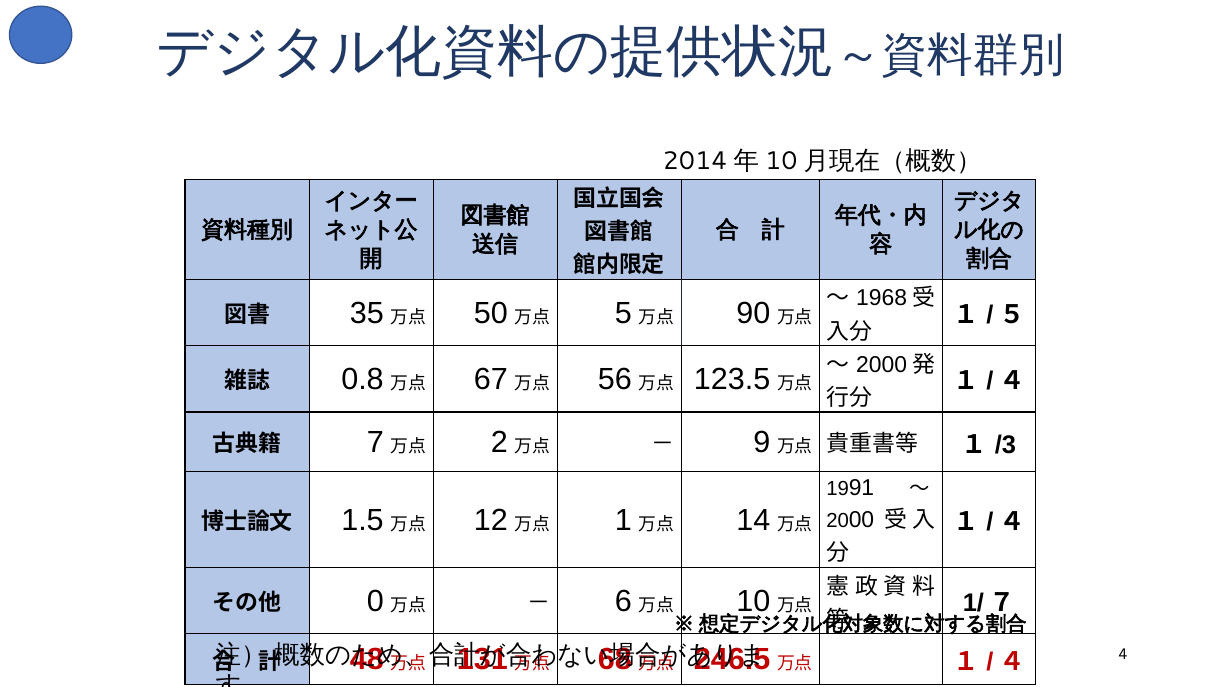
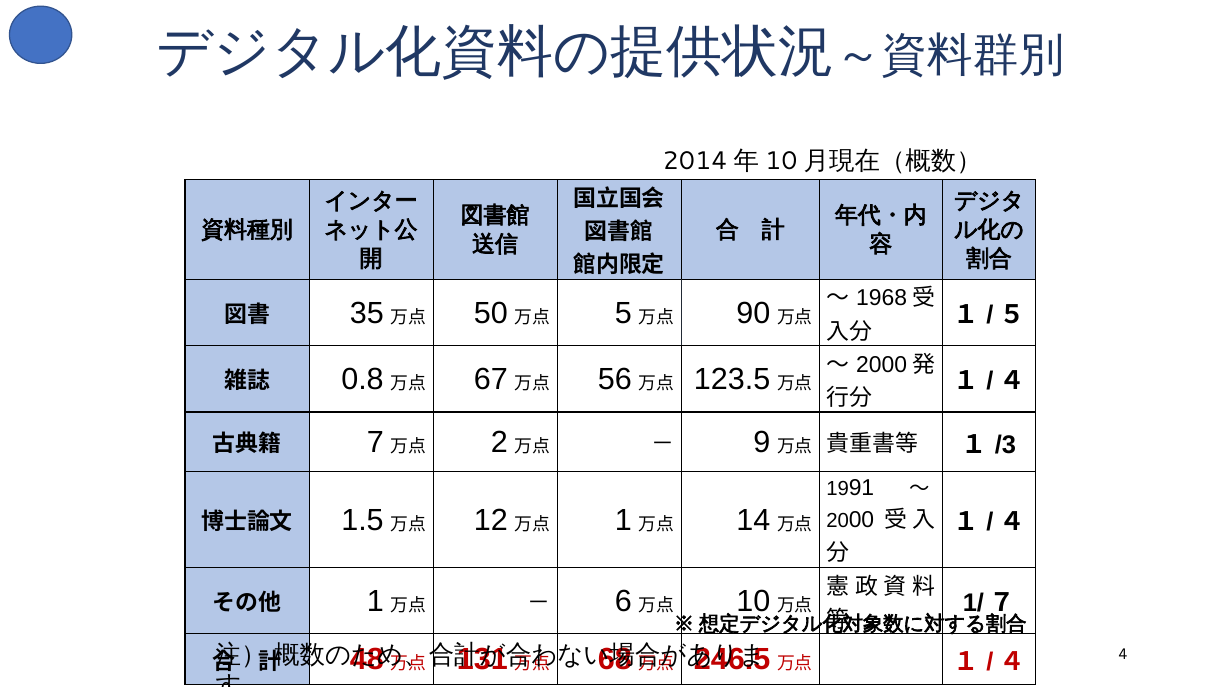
0 at (375, 601): 0 -> 1
